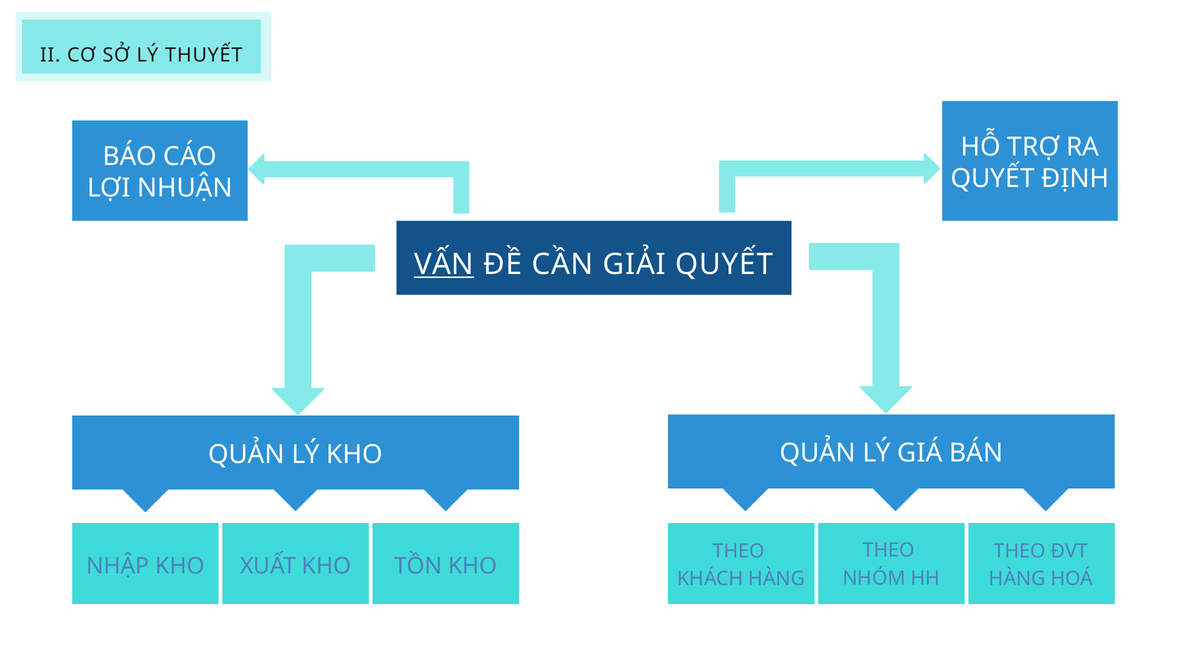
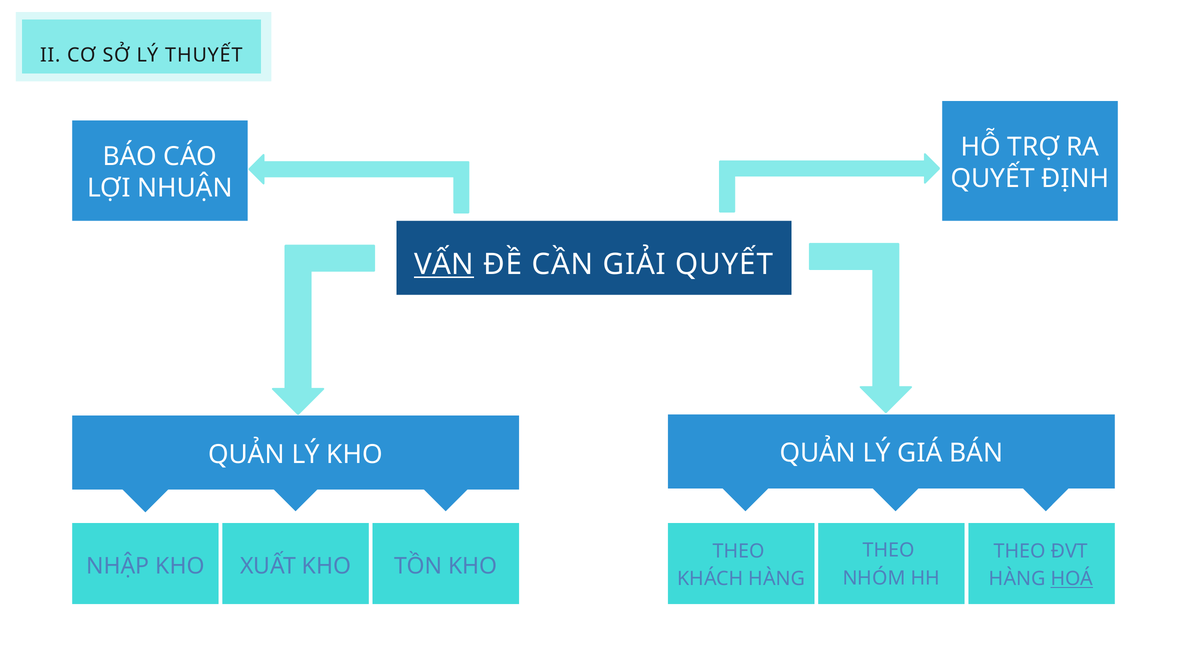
HOÁ underline: none -> present
